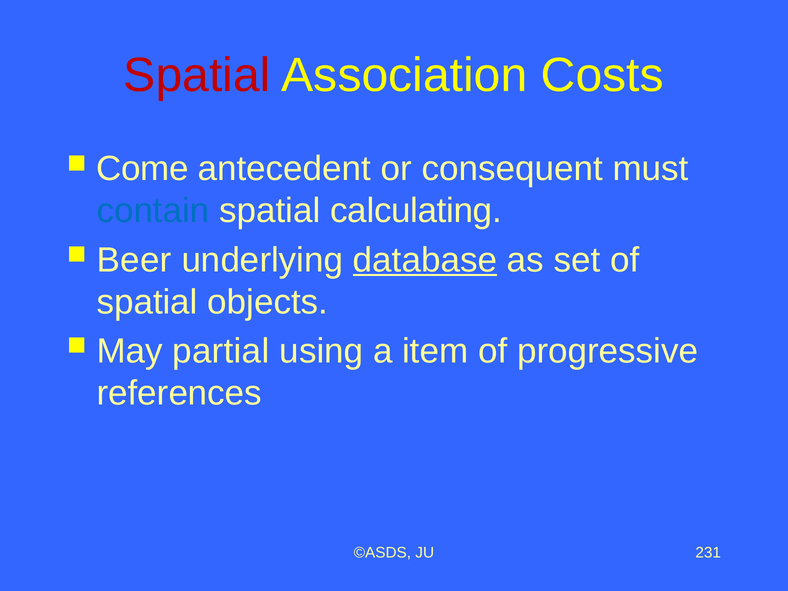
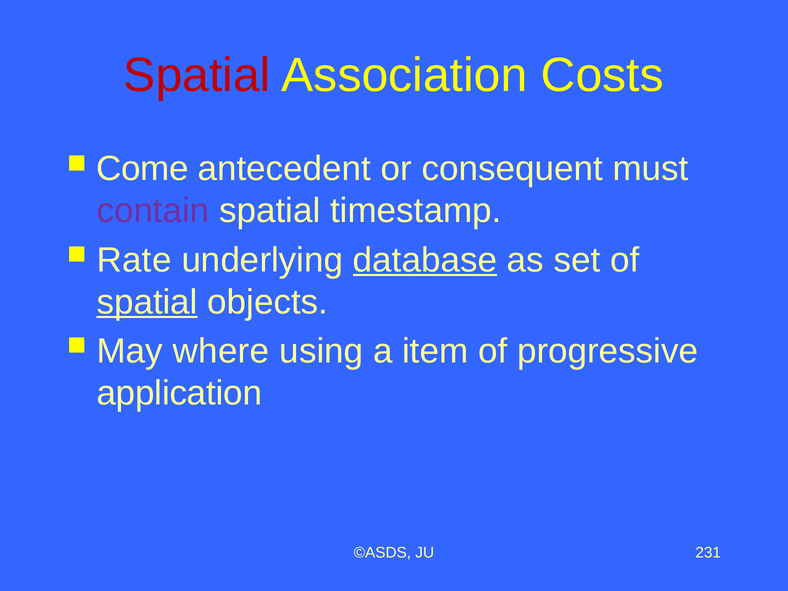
contain colour: blue -> purple
calculating: calculating -> timestamp
Beer: Beer -> Rate
spatial at (147, 302) underline: none -> present
partial: partial -> where
references: references -> application
